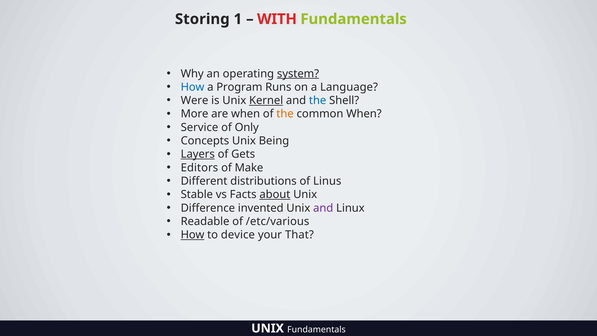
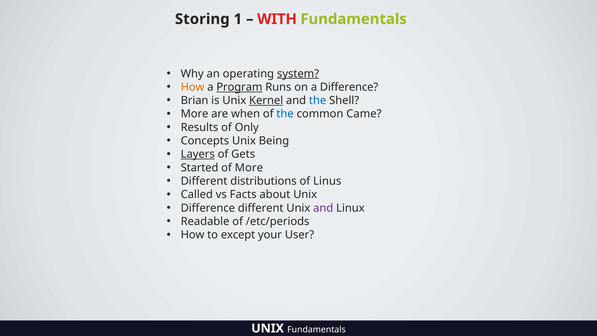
How at (193, 87) colour: blue -> orange
Program underline: none -> present
a Language: Language -> Difference
Were: Were -> Brian
the at (285, 114) colour: orange -> blue
common When: When -> Came
Service: Service -> Results
Editors: Editors -> Started
of Make: Make -> More
Stable: Stable -> Called
about underline: present -> none
Difference invented: invented -> different
/etc/various: /etc/various -> /etc/periods
How at (193, 235) underline: present -> none
device: device -> except
That: That -> User
